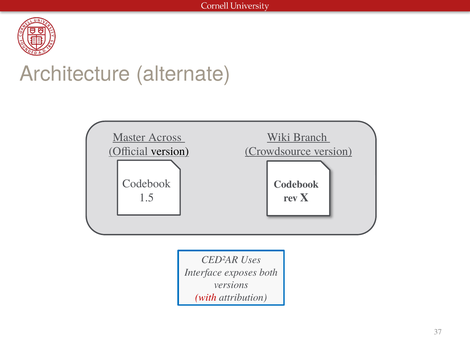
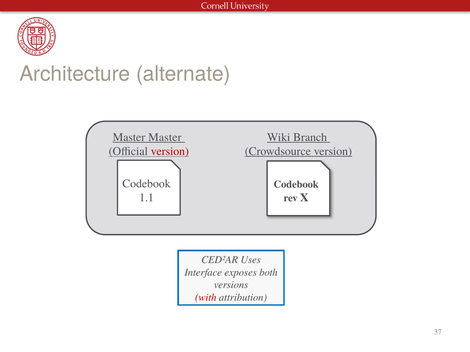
Master Across: Across -> Master
version at (170, 152) colour: black -> red
1.5: 1.5 -> 1.1
